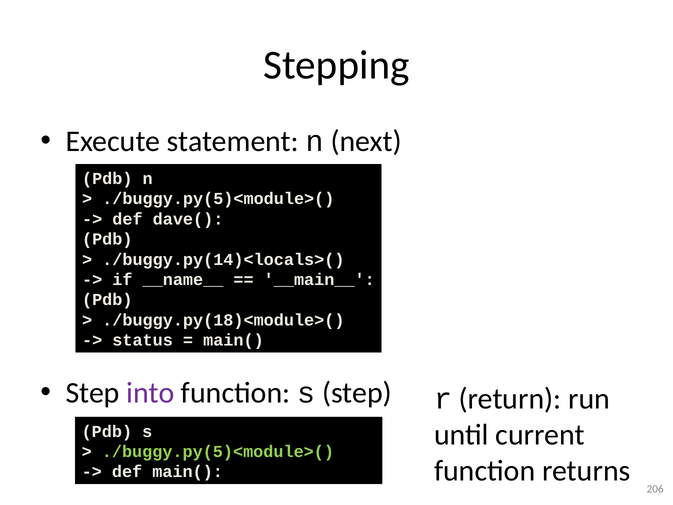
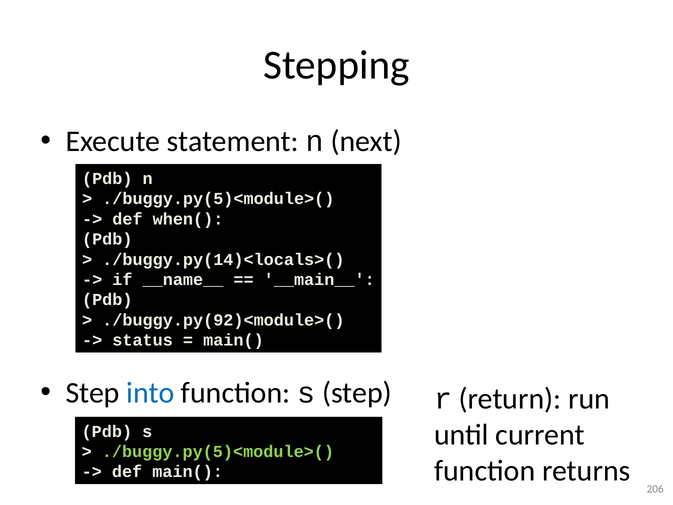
dave(: dave( -> when(
./buggy.py(18)<module>(: ./buggy.py(18)<module>( -> ./buggy.py(92)<module>(
into colour: purple -> blue
